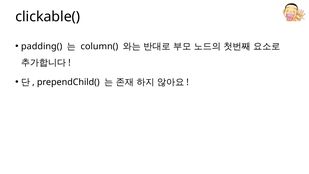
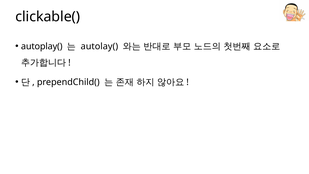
padding(: padding( -> autoplay(
column(: column( -> autolay(
